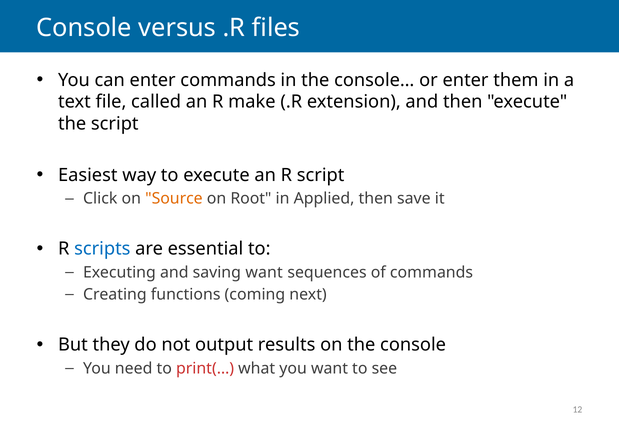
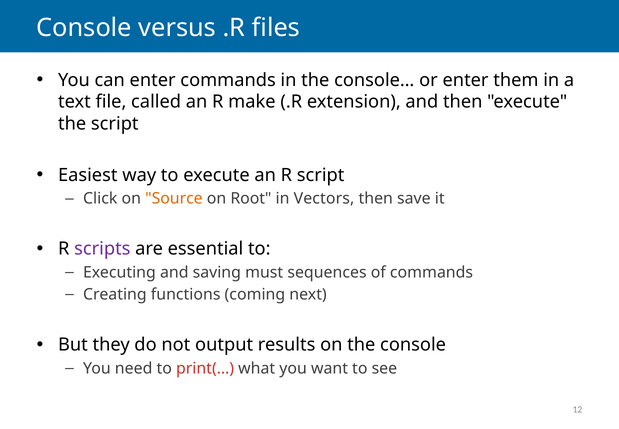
Applied: Applied -> Vectors
scripts colour: blue -> purple
saving want: want -> must
